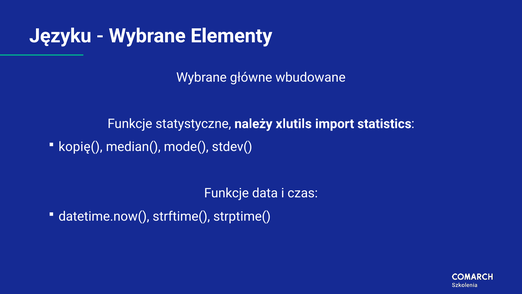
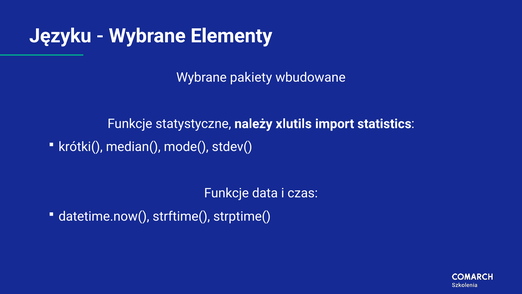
główne: główne -> pakiety
kopię(: kopię( -> krótki(
